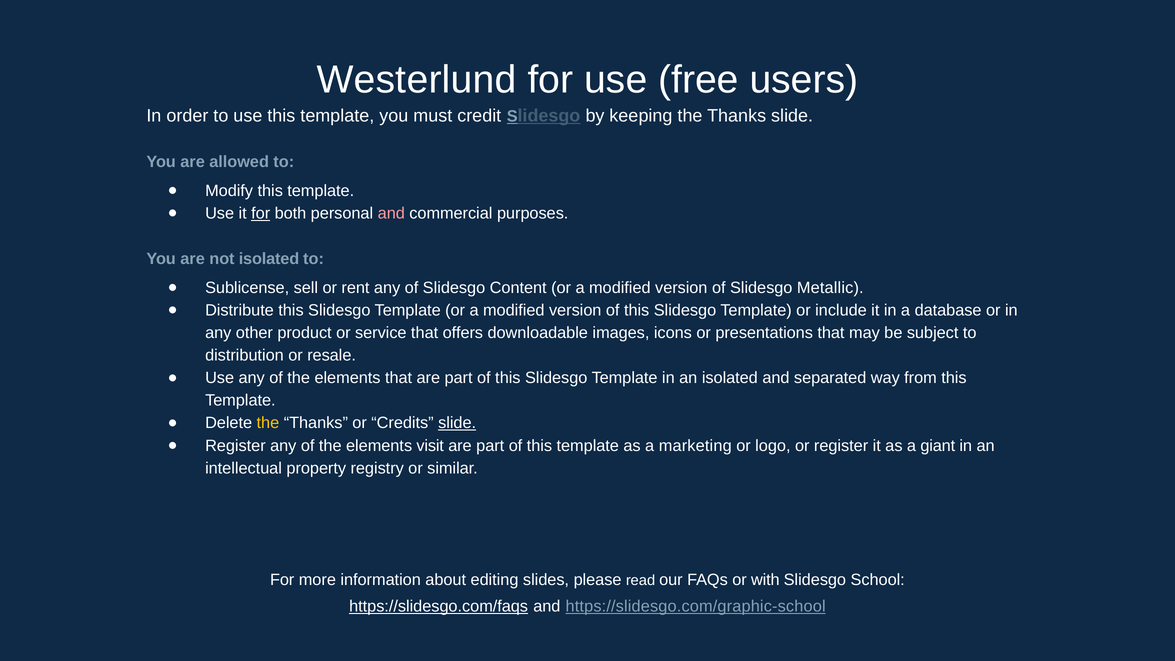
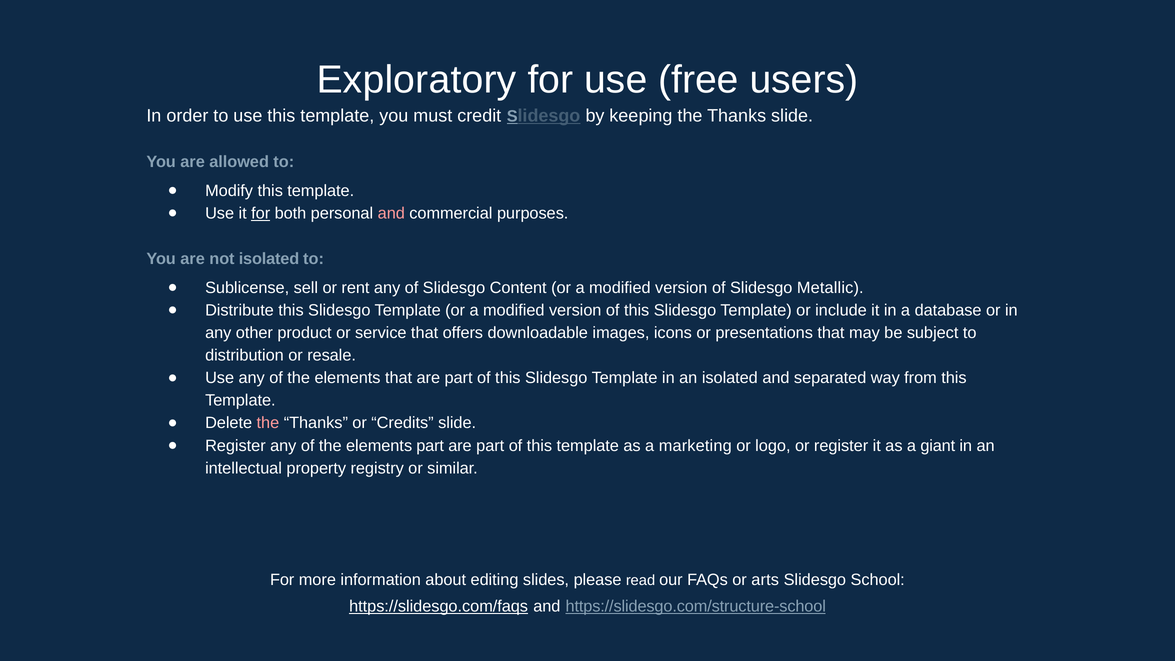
Westerlund: Westerlund -> Exploratory
the at (268, 423) colour: yellow -> pink
slide at (457, 423) underline: present -> none
elements visit: visit -> part
with: with -> arts
https://slidesgo.com/graphic-school: https://slidesgo.com/graphic-school -> https://slidesgo.com/structure-school
